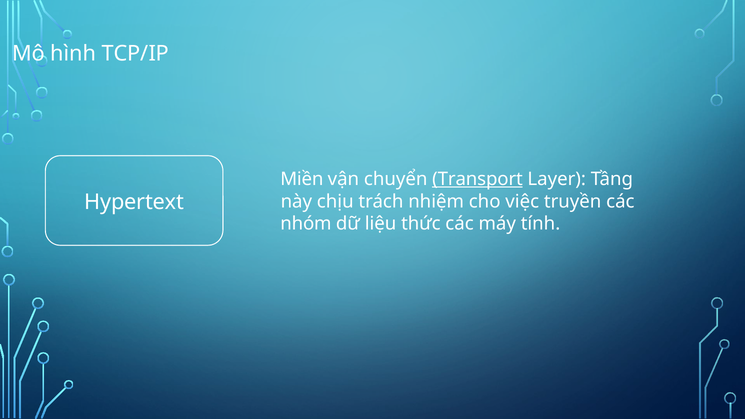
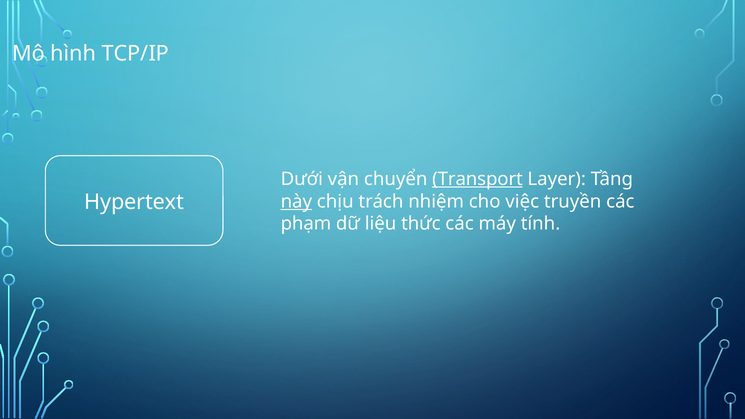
Miền: Miền -> Dưới
này underline: none -> present
nhóm: nhóm -> phạm
